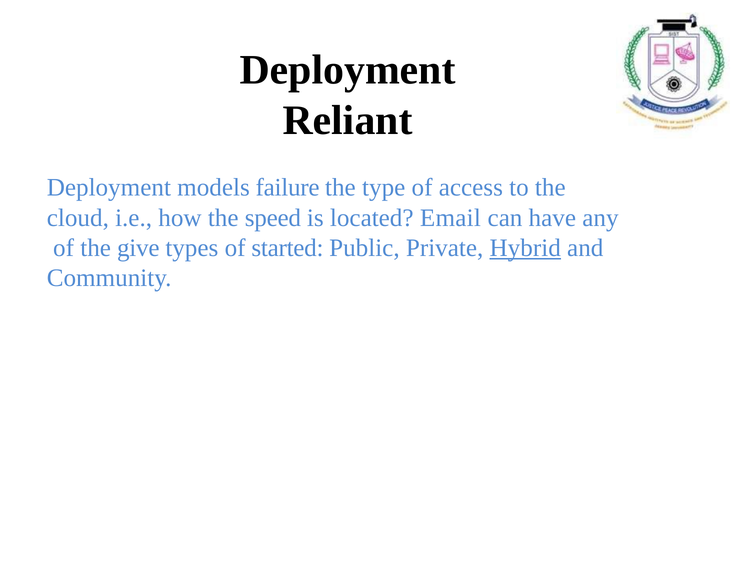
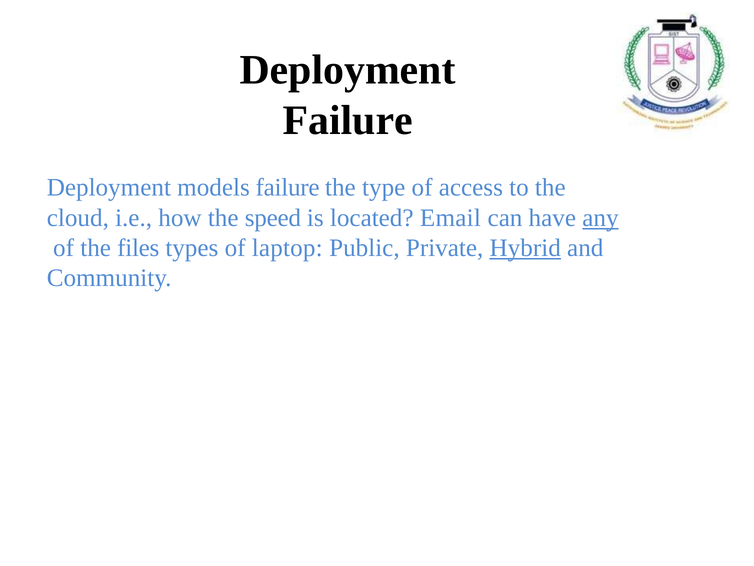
Reliant at (348, 120): Reliant -> Failure
any underline: none -> present
give: give -> files
started: started -> laptop
